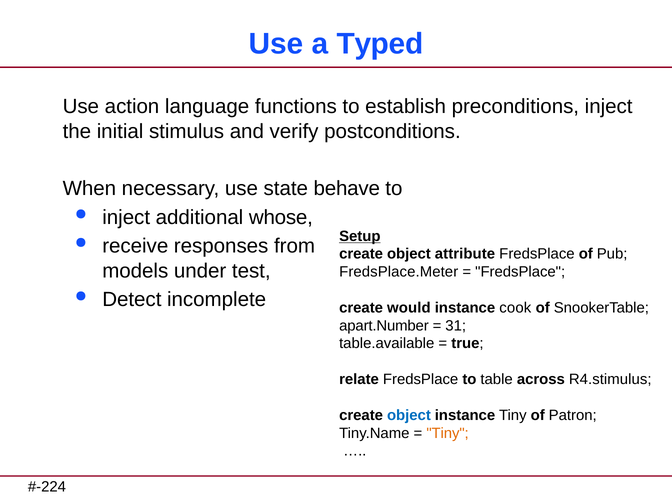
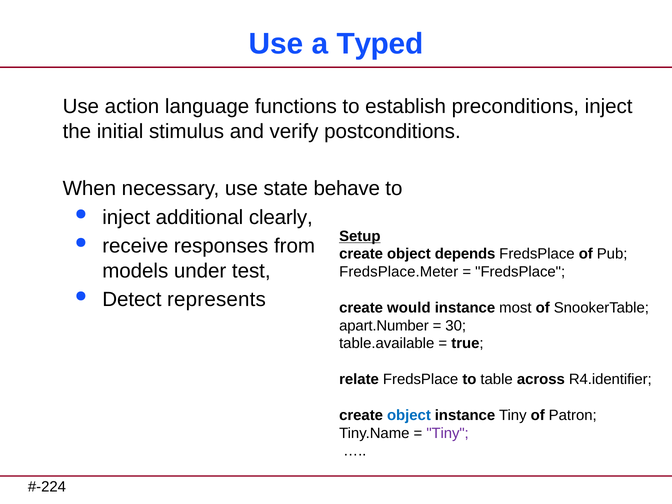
whose: whose -> clearly
attribute: attribute -> depends
incomplete: incomplete -> represents
cook: cook -> most
31: 31 -> 30
R4.stimulus: R4.stimulus -> R4.identifier
Tiny at (448, 433) colour: orange -> purple
